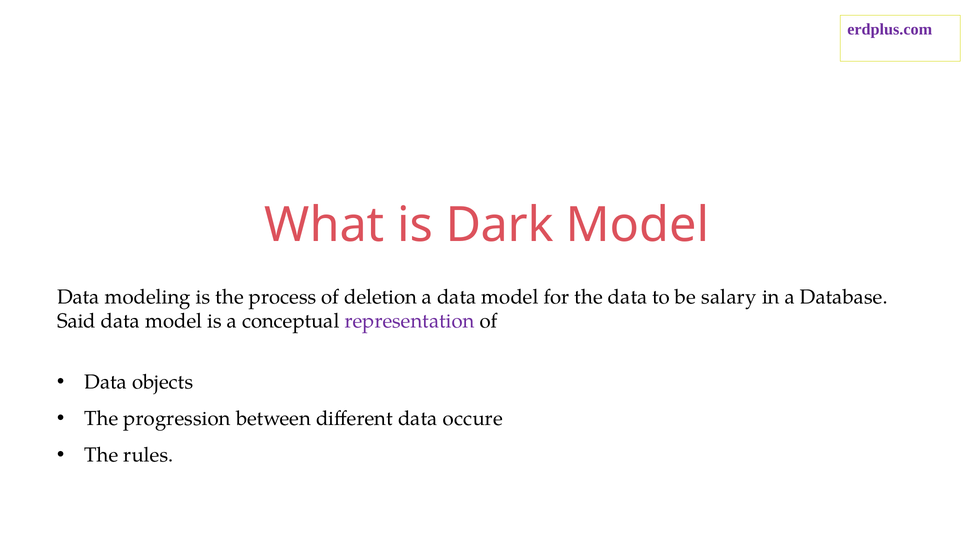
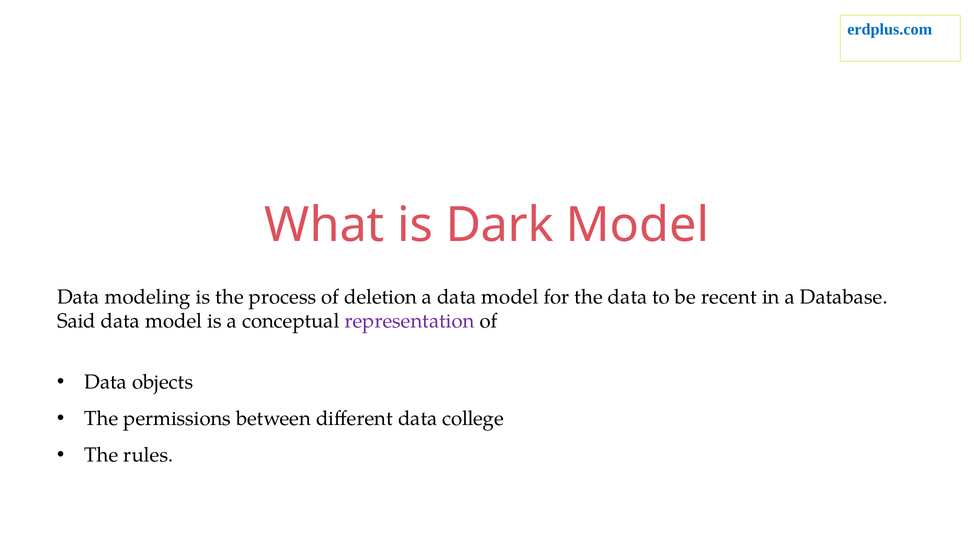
erdplus.com colour: purple -> blue
salary: salary -> recent
progression: progression -> permissions
occure: occure -> college
